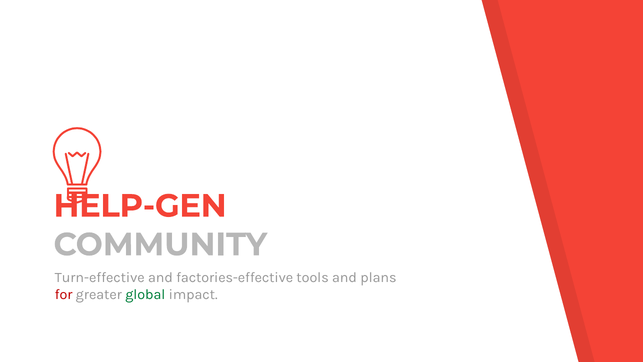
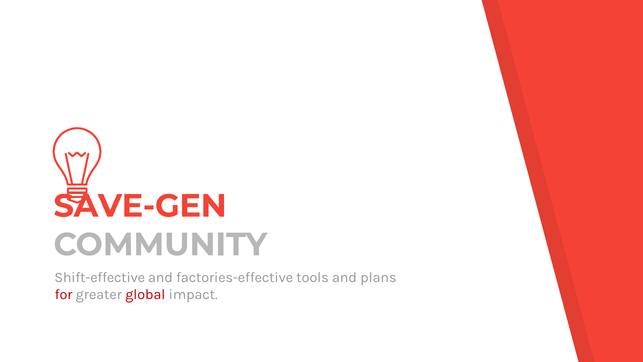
HELP-GEN: HELP-GEN -> SAVE-GEN
Turn-effective: Turn-effective -> Shift-effective
global colour: green -> red
